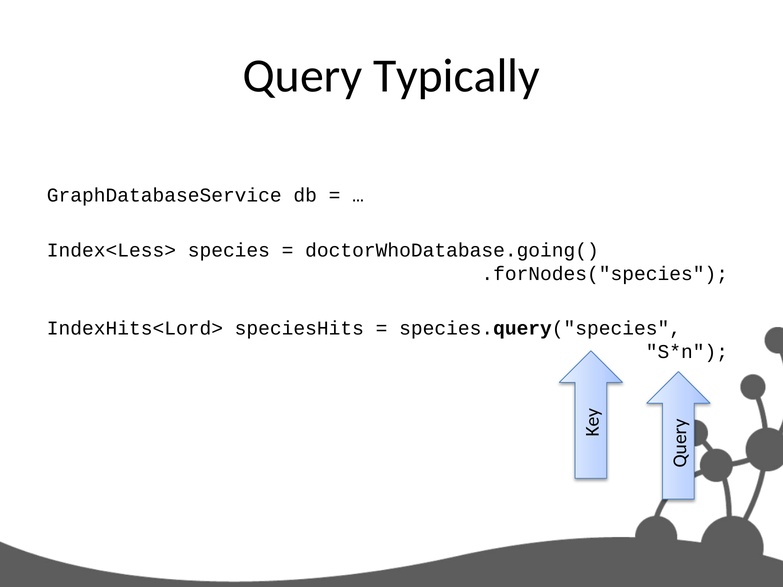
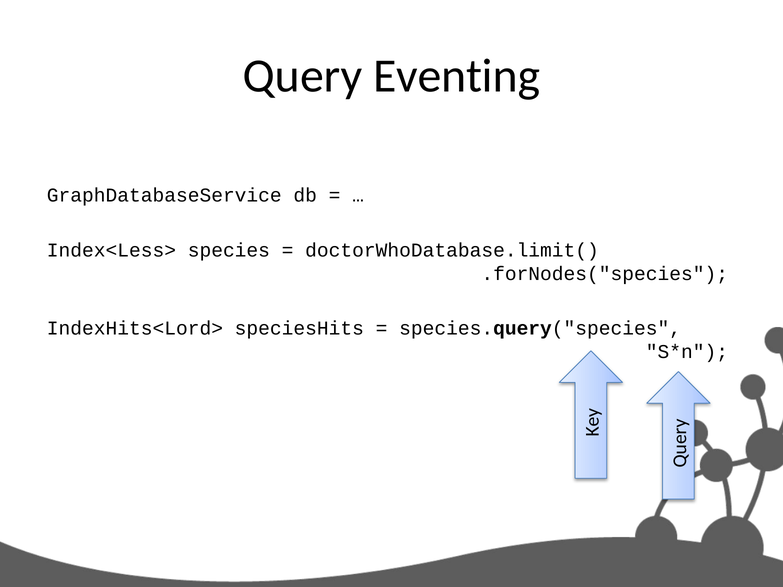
Typically: Typically -> Eventing
doctorWhoDatabase.going(: doctorWhoDatabase.going( -> doctorWhoDatabase.limit(
